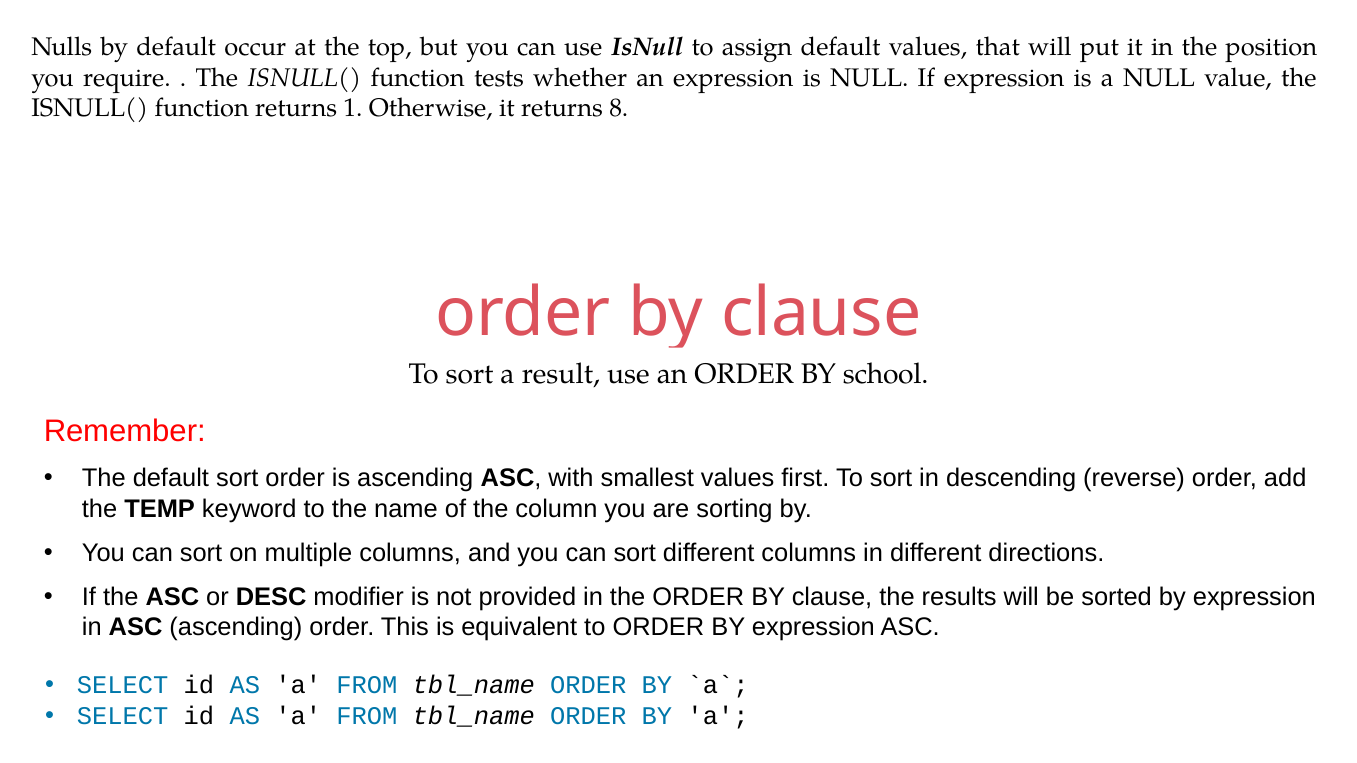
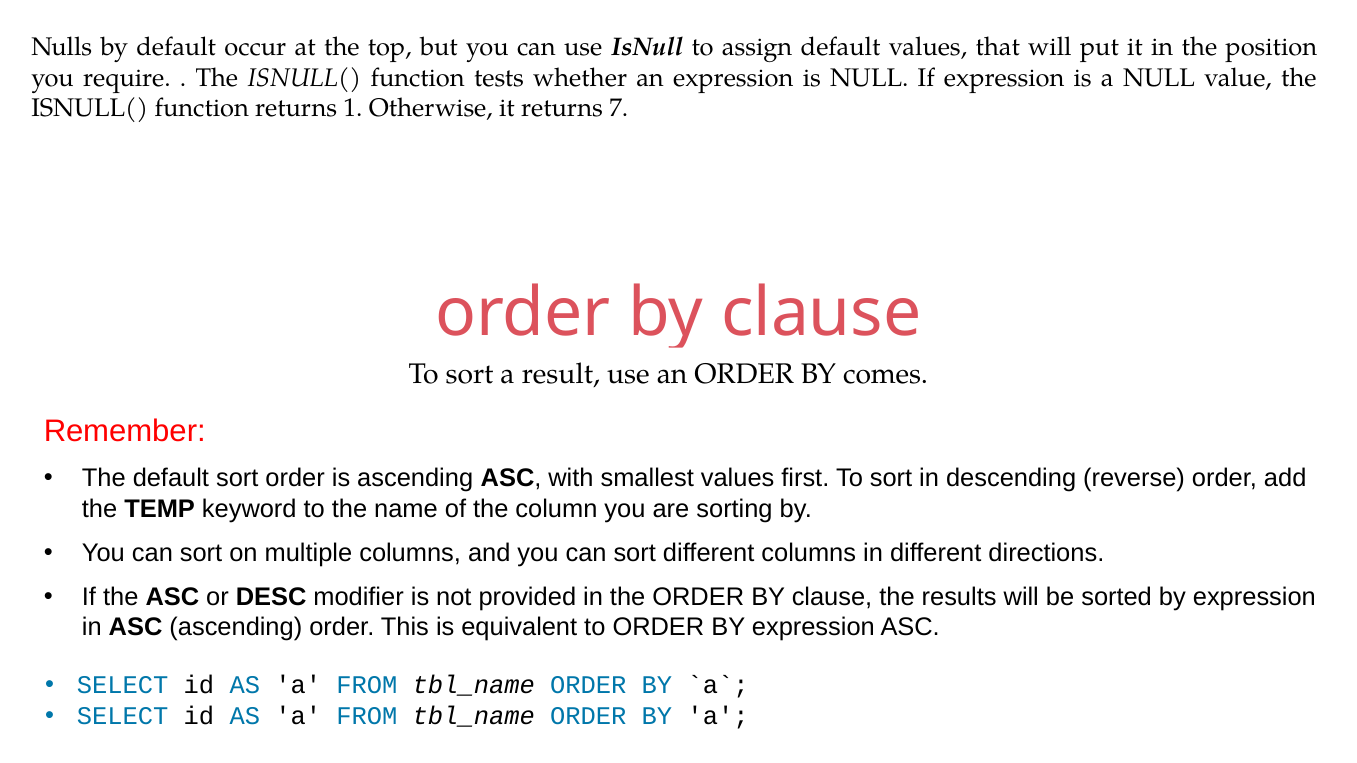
8: 8 -> 7
school: school -> comes
